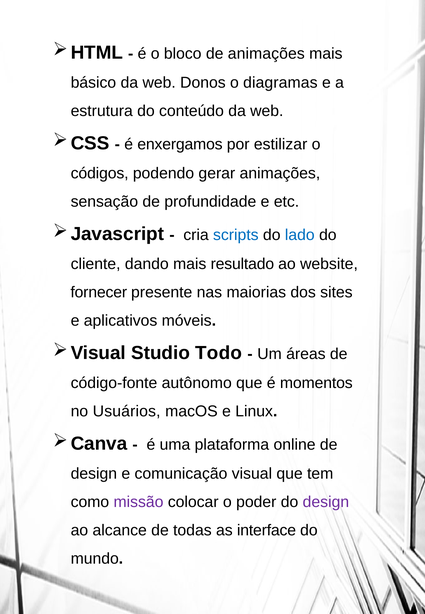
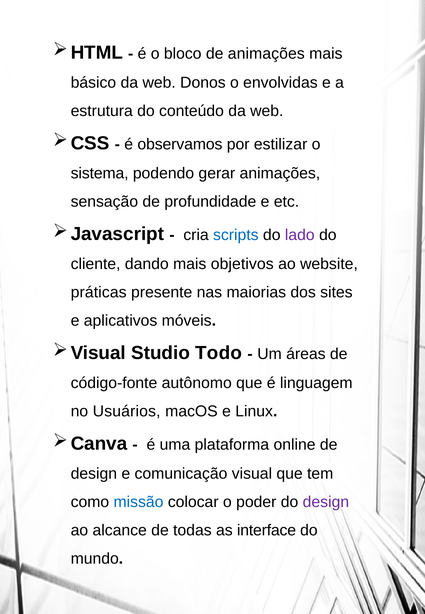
diagramas: diagramas -> envolvidas
enxergamos: enxergamos -> observamos
códigos: códigos -> sistema
lado colour: blue -> purple
resultado: resultado -> objetivos
fornecer: fornecer -> práticas
momentos: momentos -> linguagem
missão colour: purple -> blue
